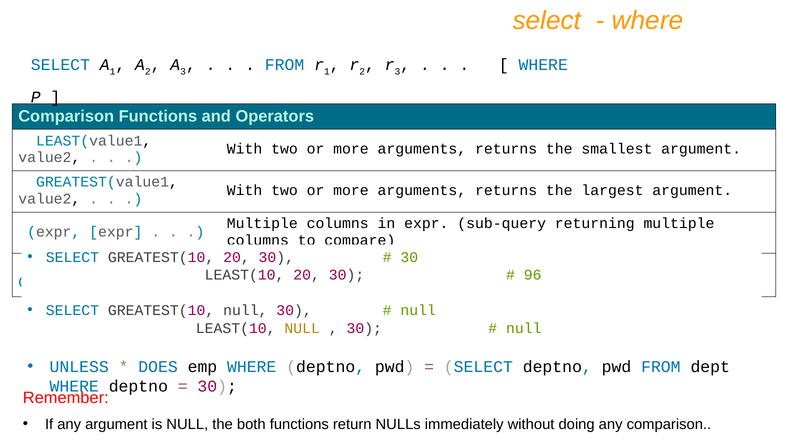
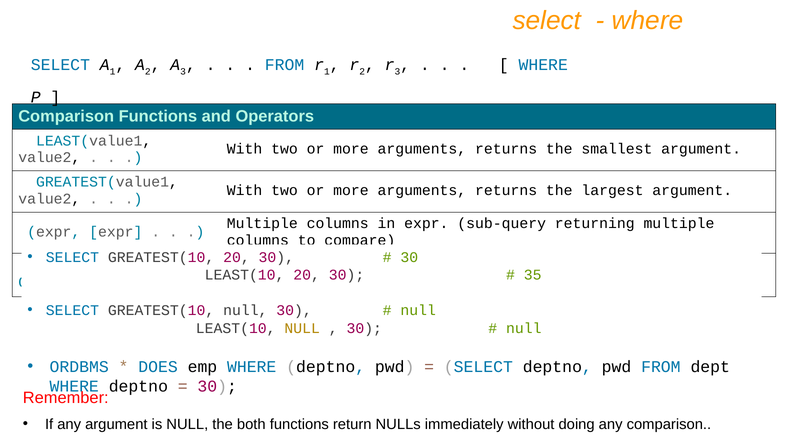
96: 96 -> 35
UNLESS: UNLESS -> ORDBMS
